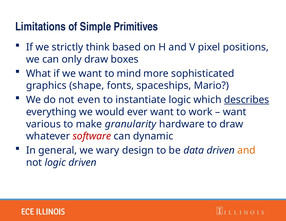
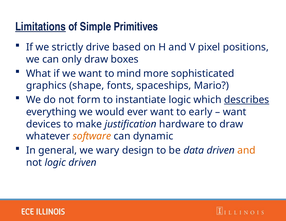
Limitations underline: none -> present
think: think -> drive
even: even -> form
work: work -> early
various: various -> devices
granularity: granularity -> justification
software colour: red -> orange
